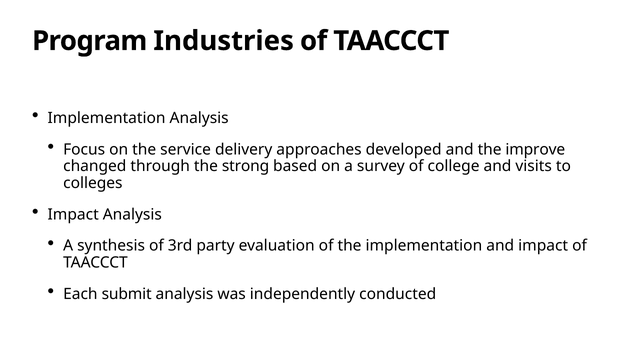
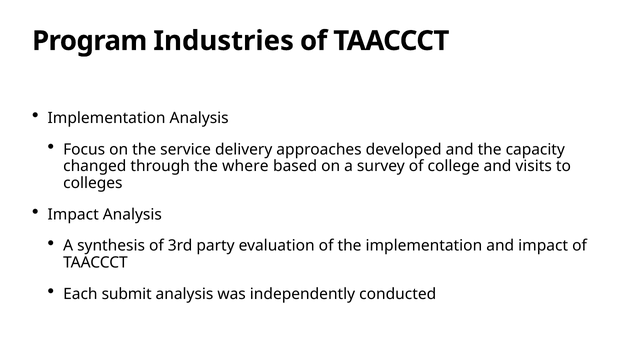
improve: improve -> capacity
strong: strong -> where
